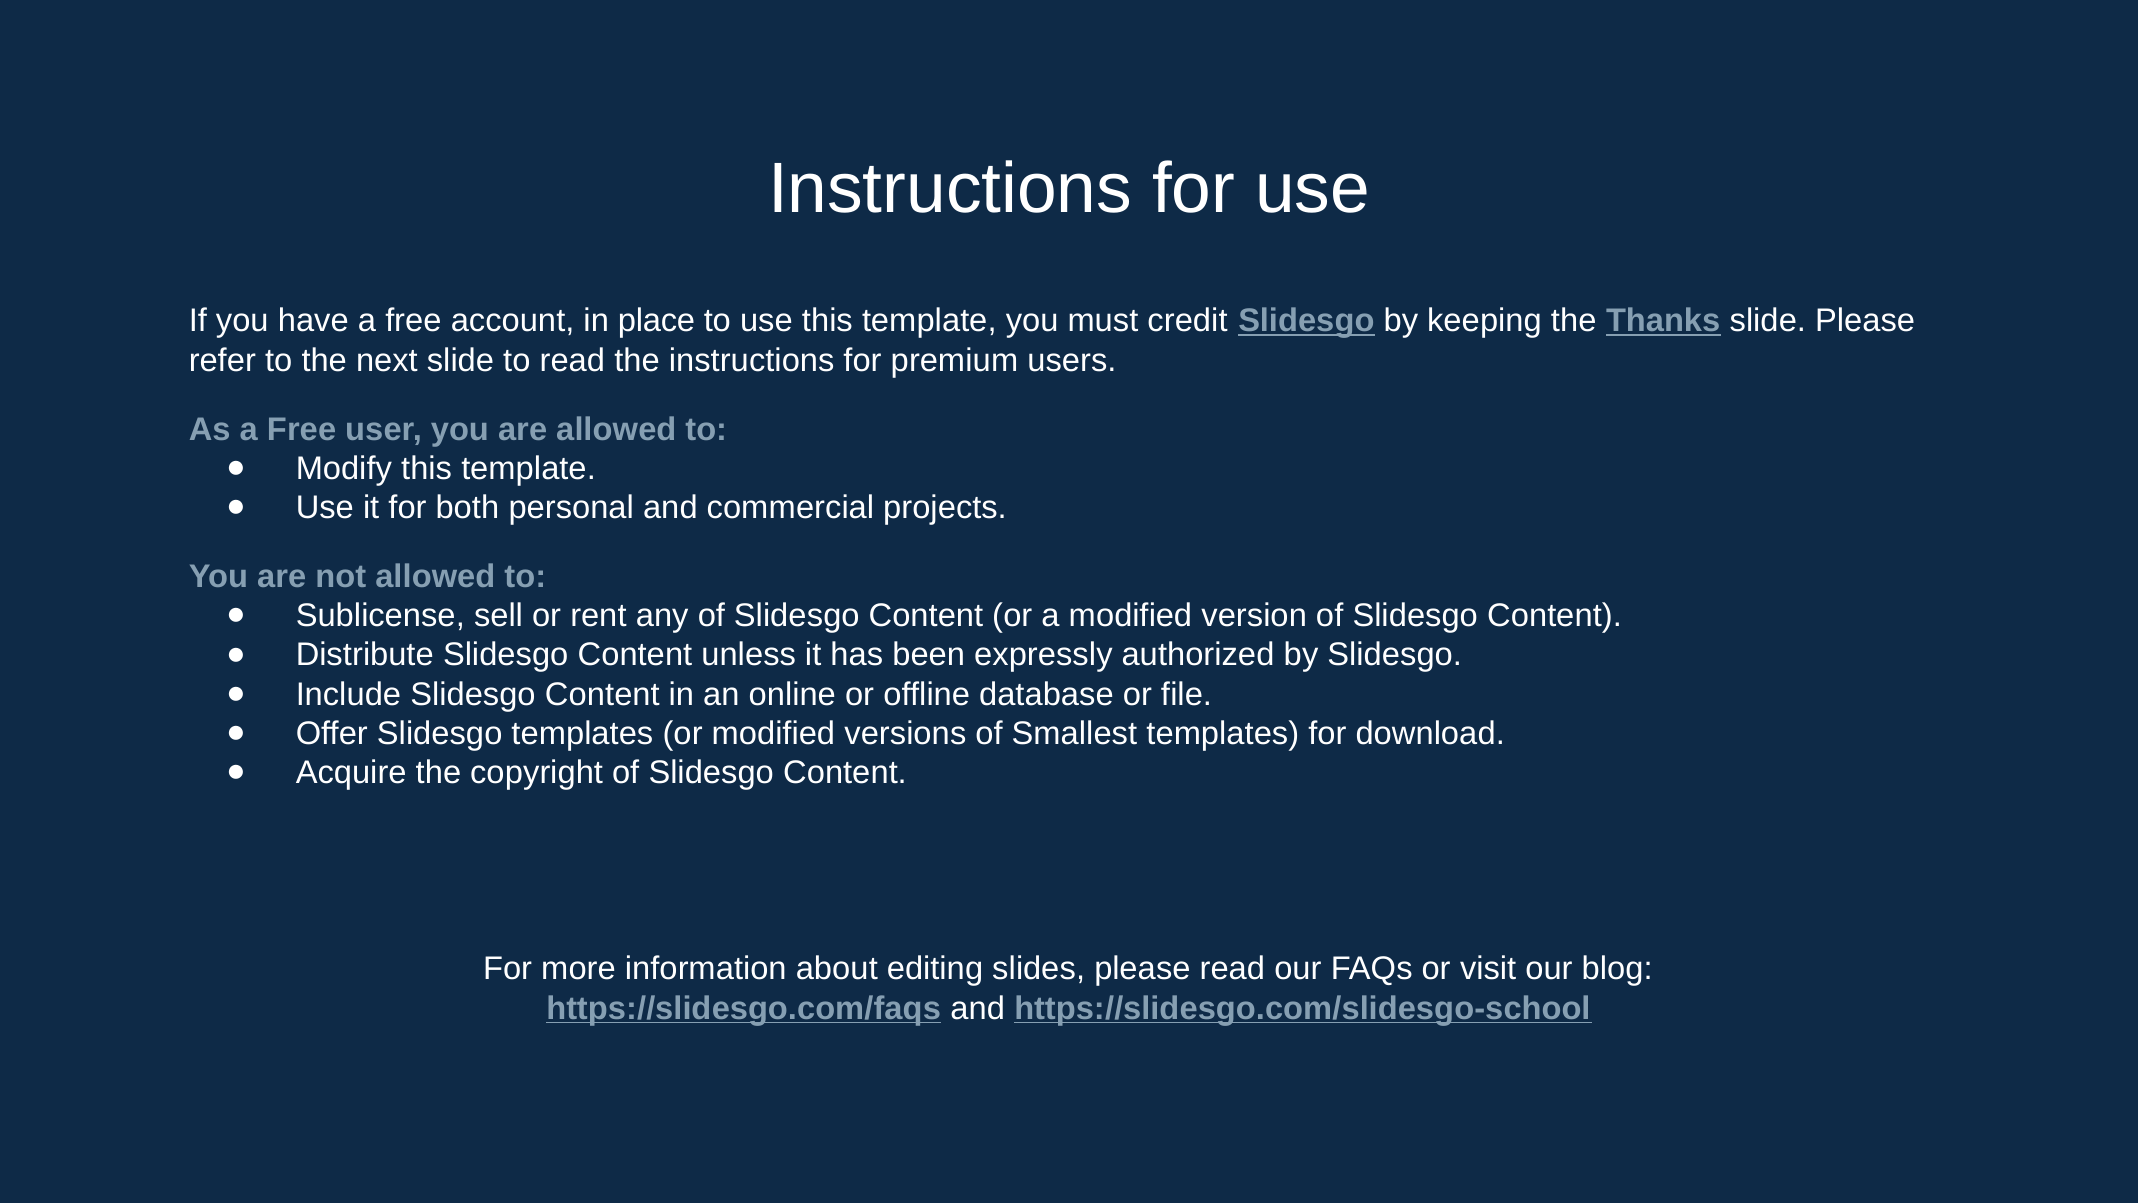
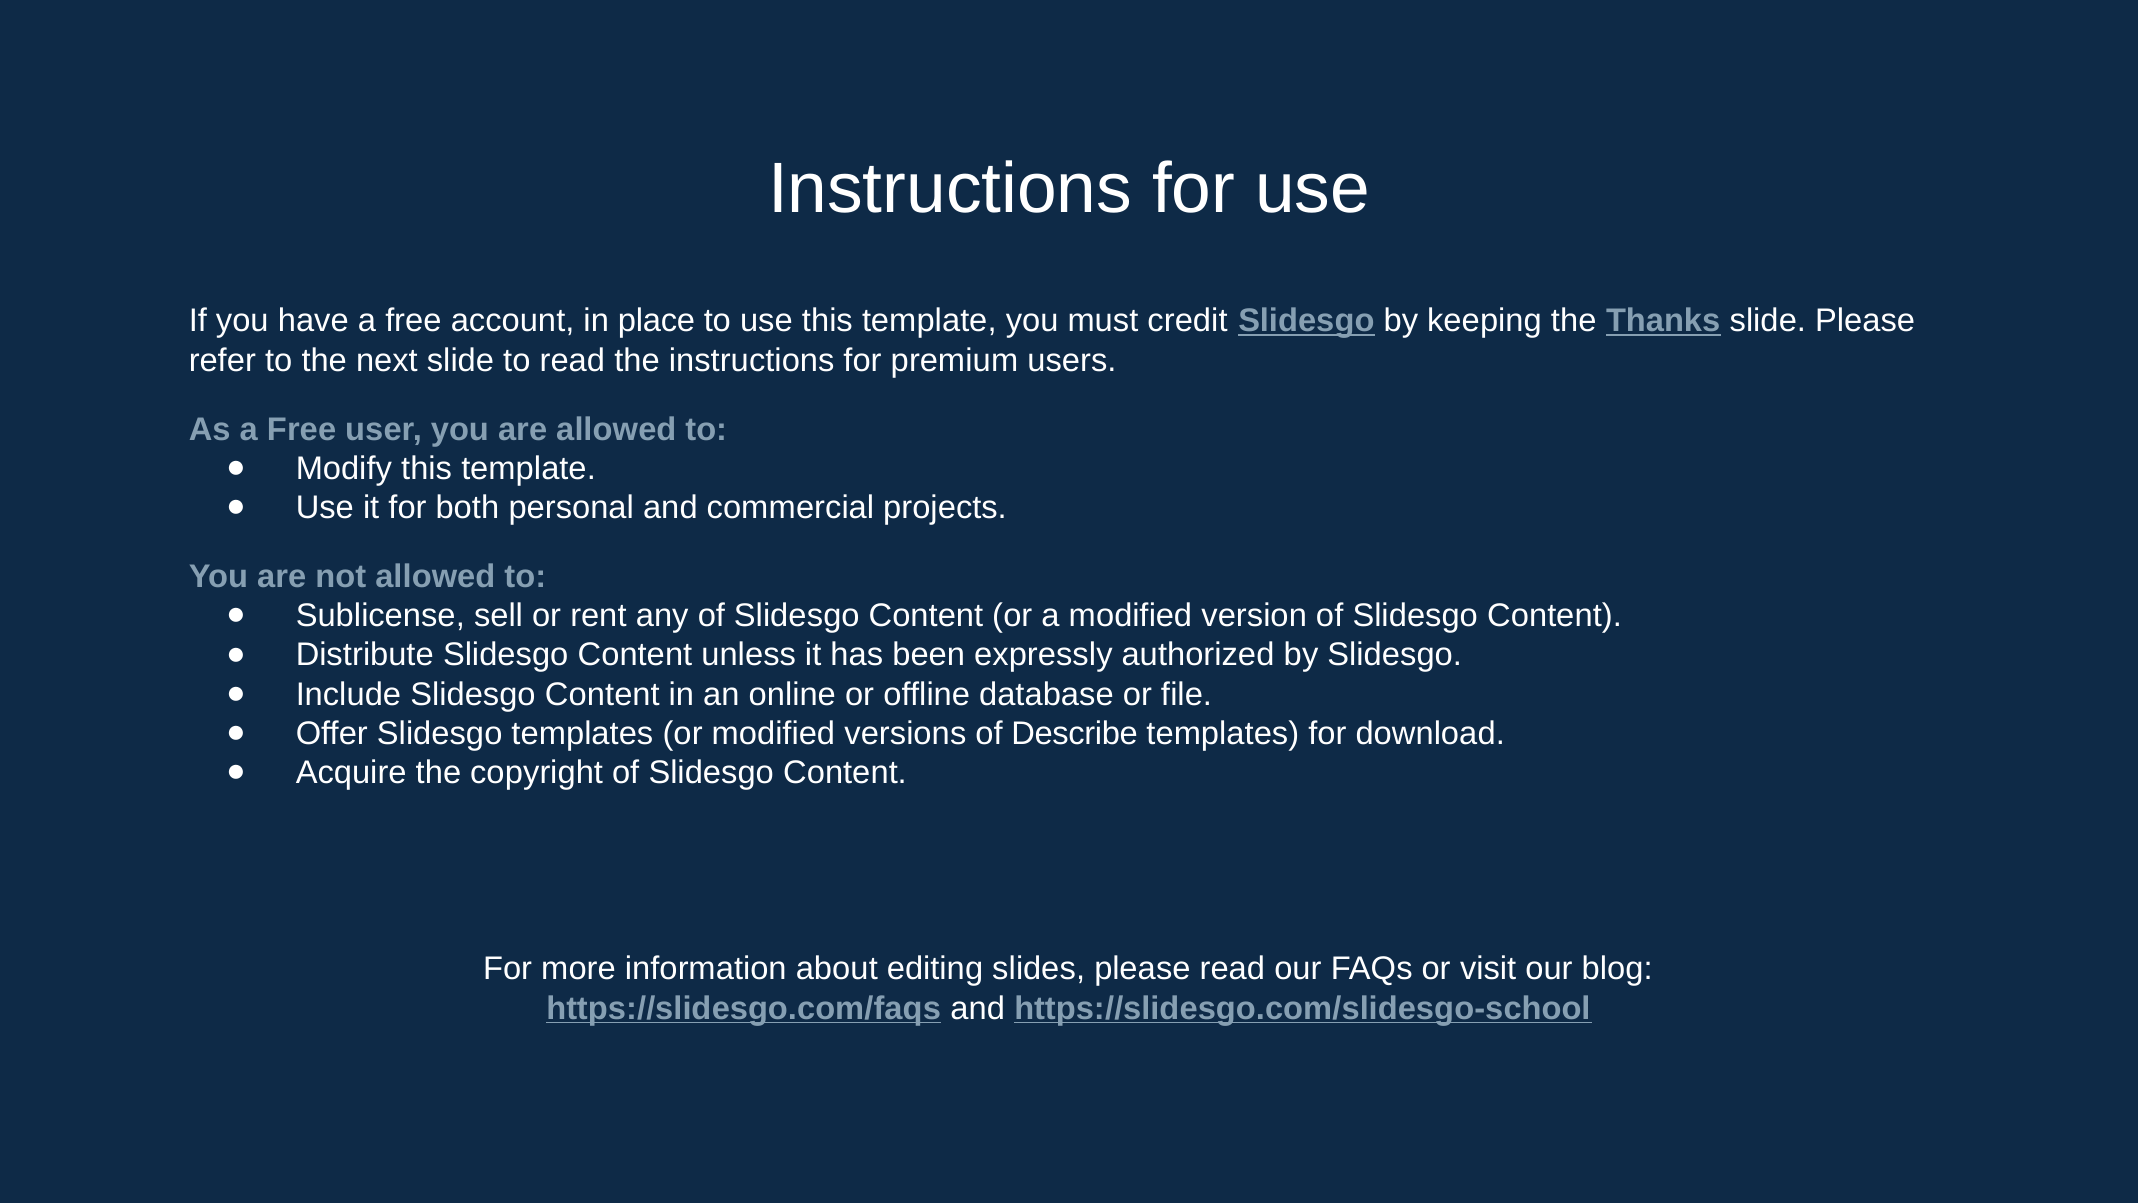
Smallest: Smallest -> Describe
